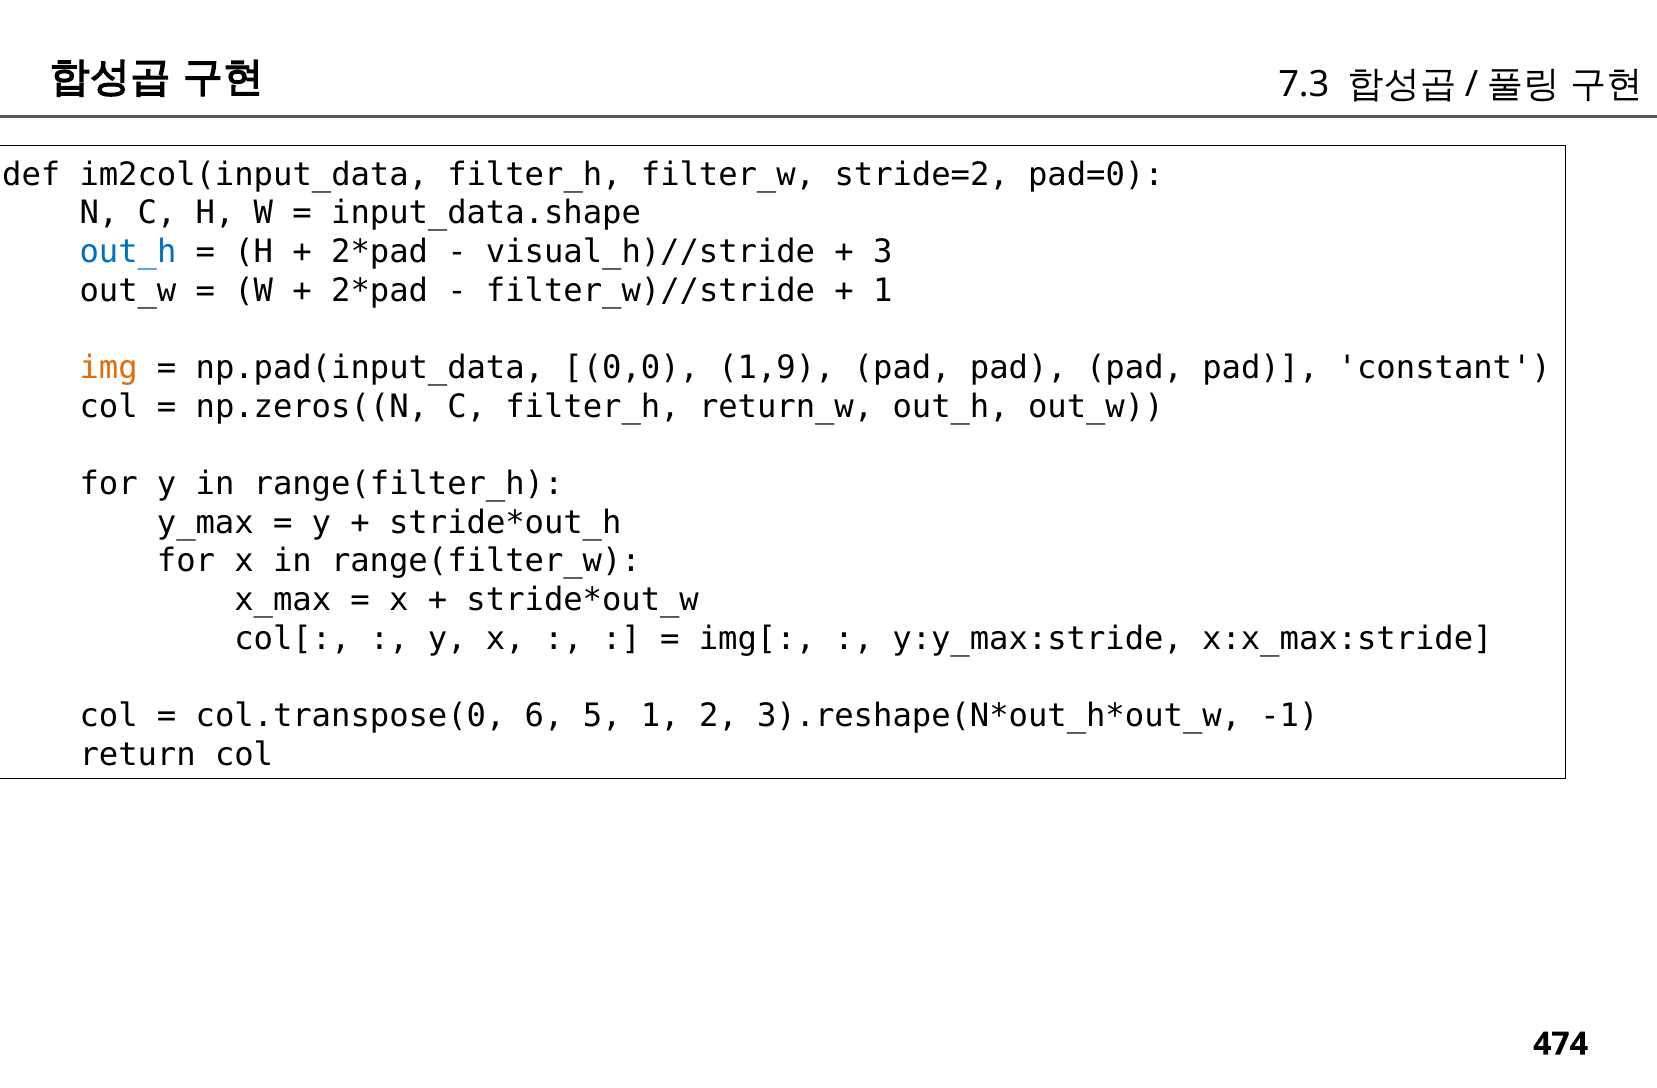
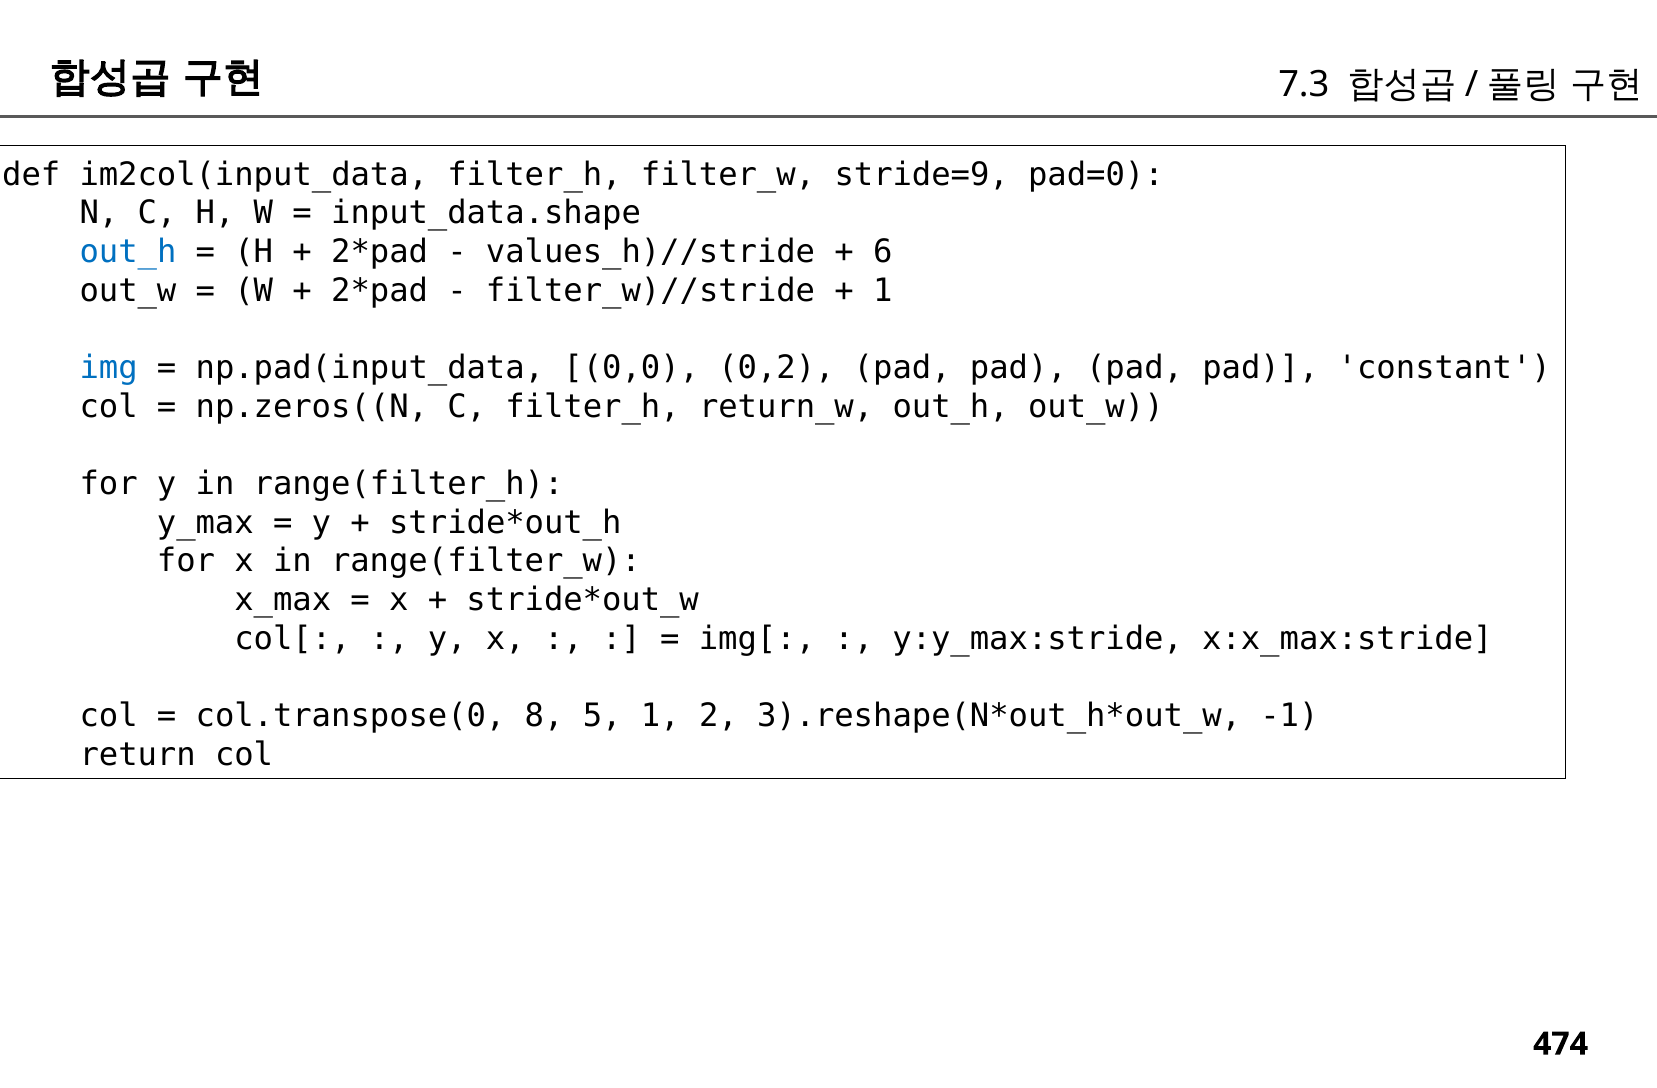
stride=2: stride=2 -> stride=9
visual_h)//stride: visual_h)//stride -> values_h)//stride
3: 3 -> 6
img colour: orange -> blue
1,9: 1,9 -> 0,2
6: 6 -> 8
